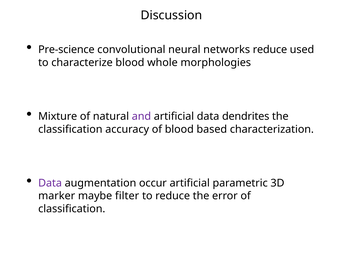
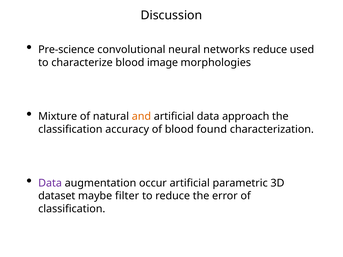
whole: whole -> image
and colour: purple -> orange
dendrites: dendrites -> approach
based: based -> found
marker: marker -> dataset
